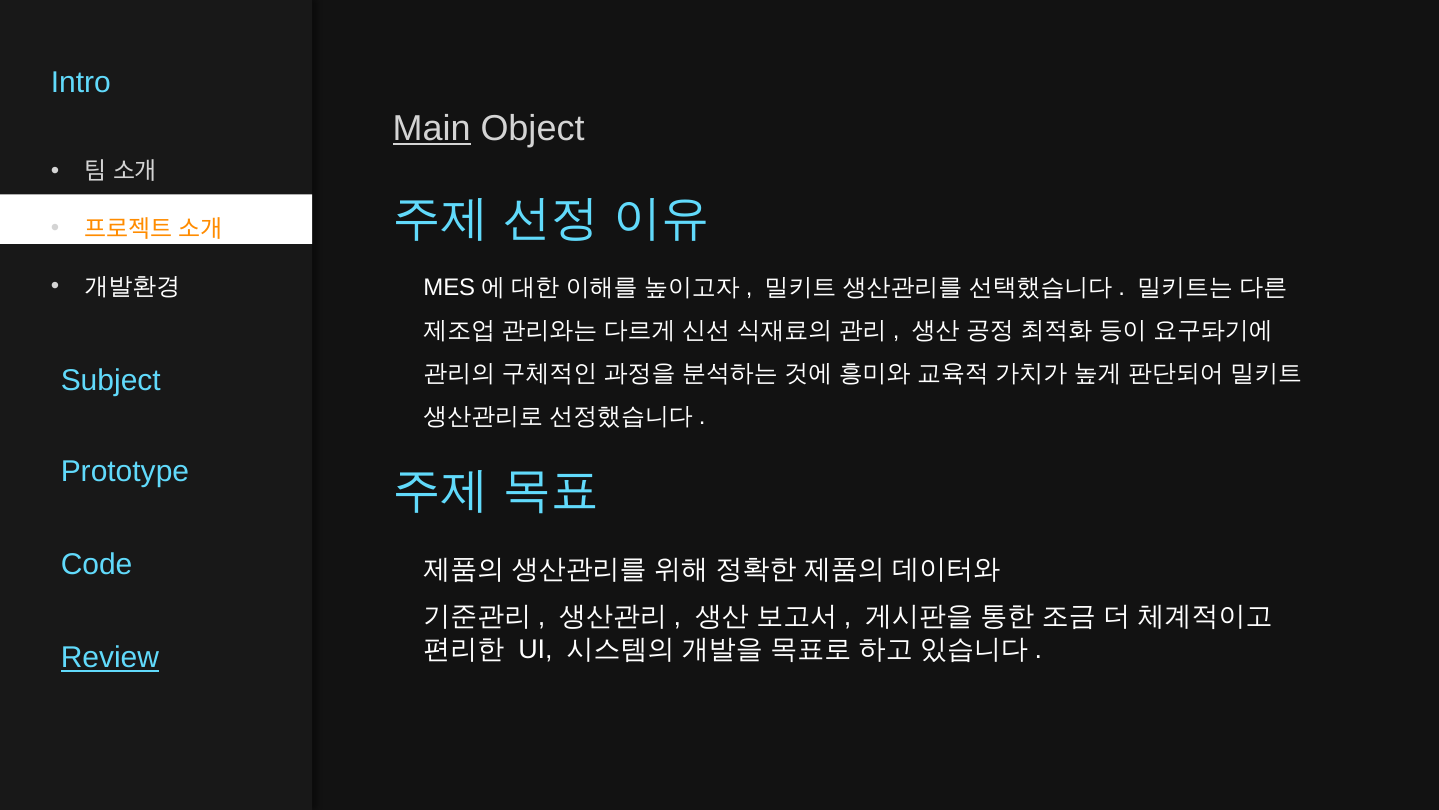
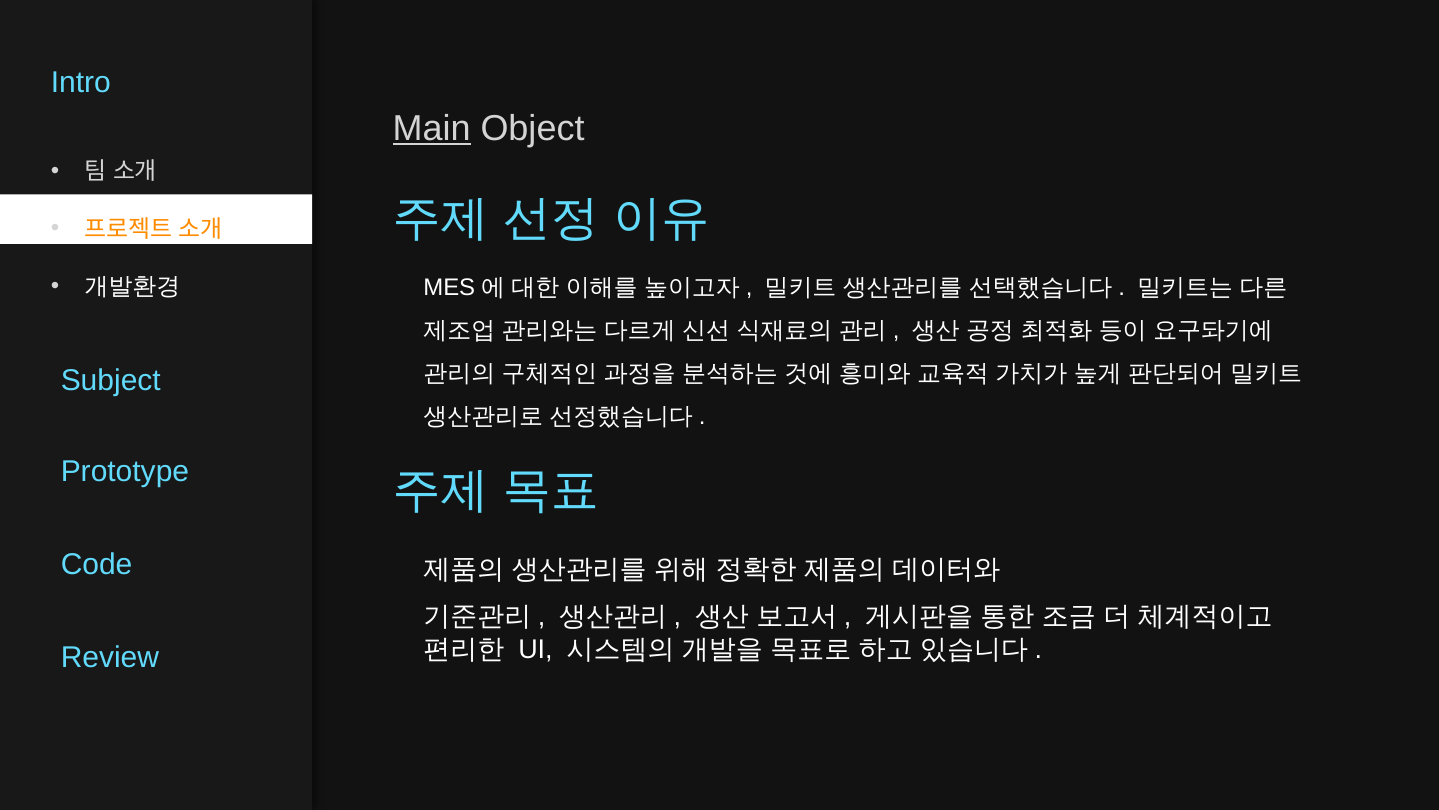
Review underline: present -> none
